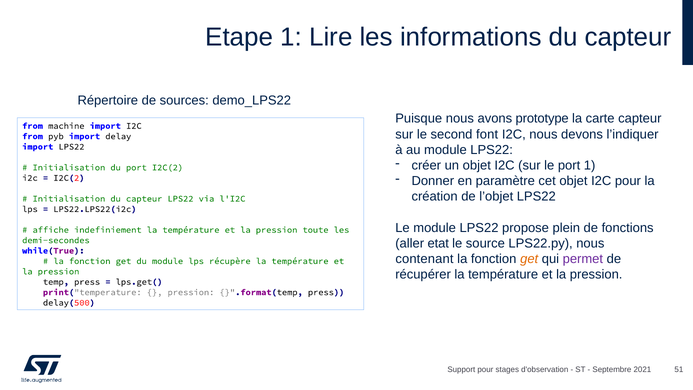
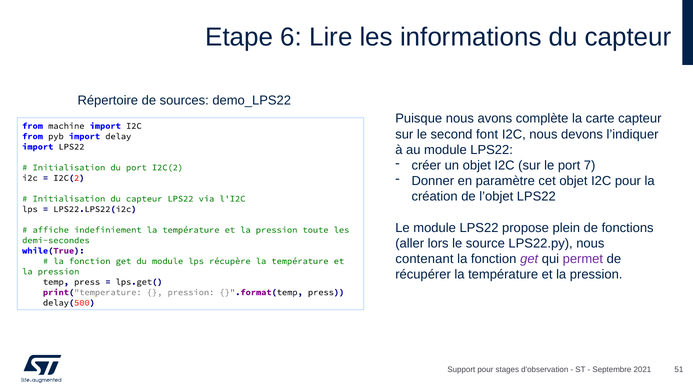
Etape 1: 1 -> 6
prototype: prototype -> complète
port 1: 1 -> 7
etat: etat -> lors
get at (529, 259) colour: orange -> purple
